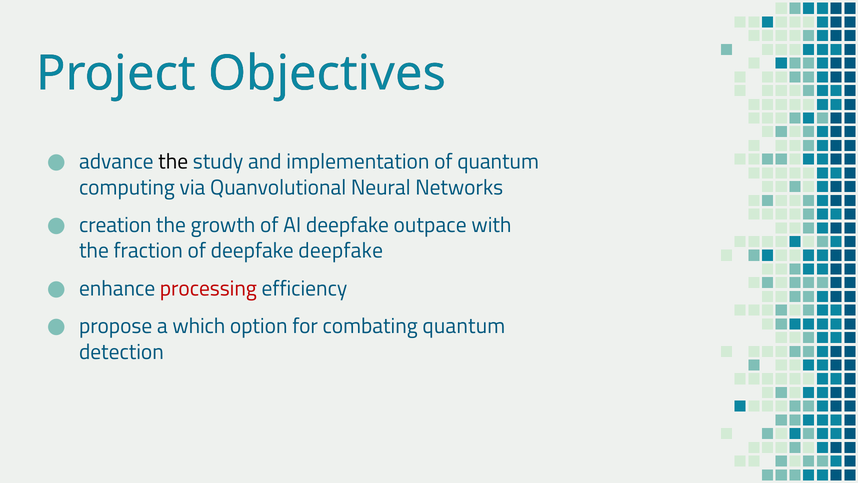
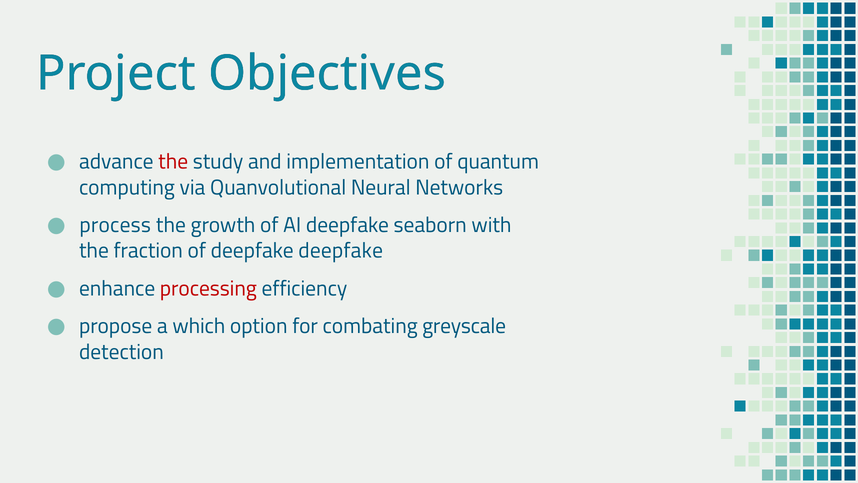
the at (173, 162) colour: black -> red
creation: creation -> process
outpace: outpace -> seaborn
combating quantum: quantum -> greyscale
